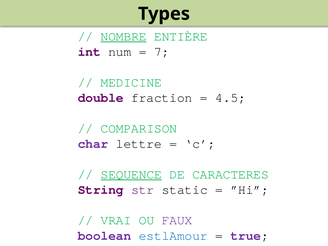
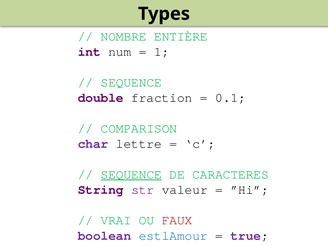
NOMBRE underline: present -> none
7: 7 -> 1
MEDICINE at (131, 82): MEDICINE -> SEQUENCE
4.5: 4.5 -> 0.1
static: static -> valeur
FAUX colour: purple -> red
